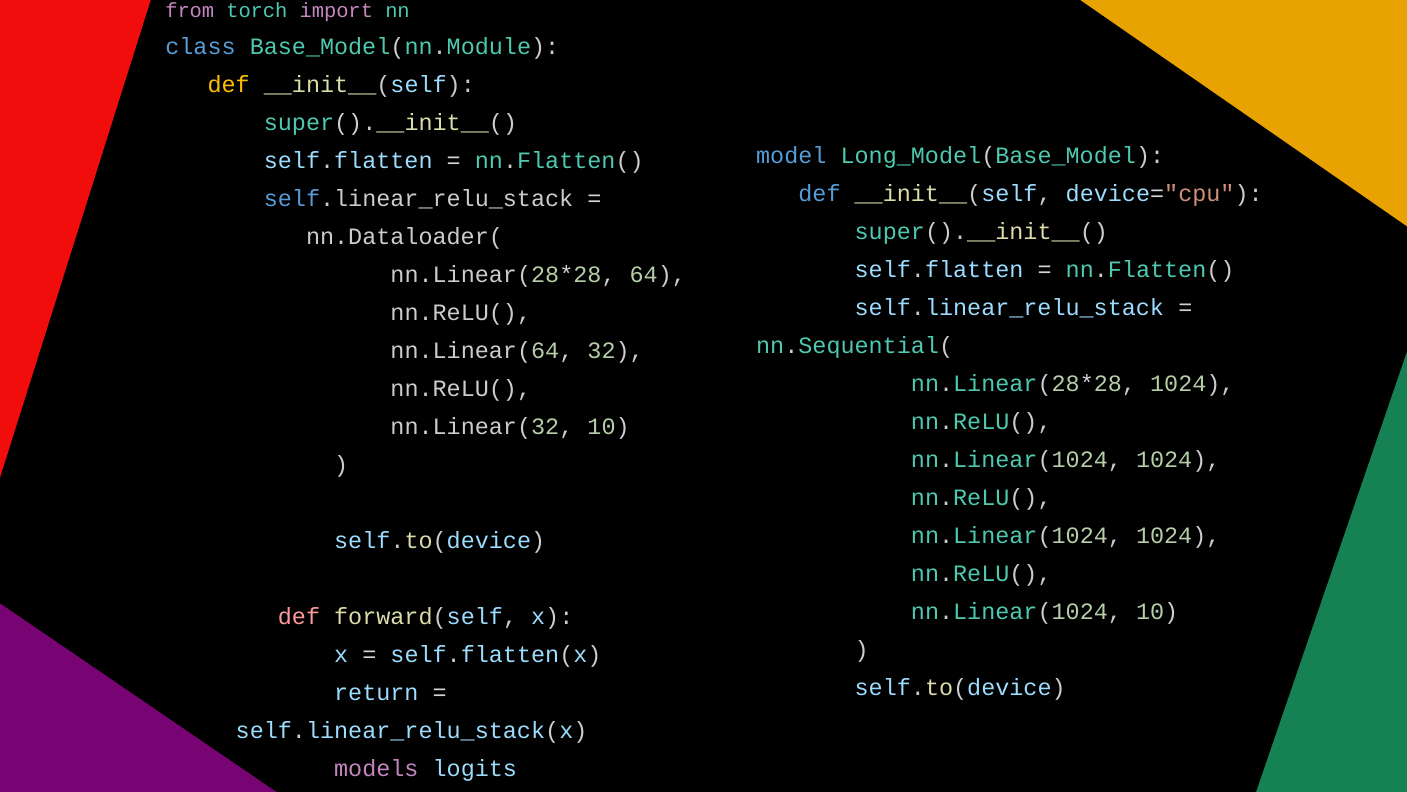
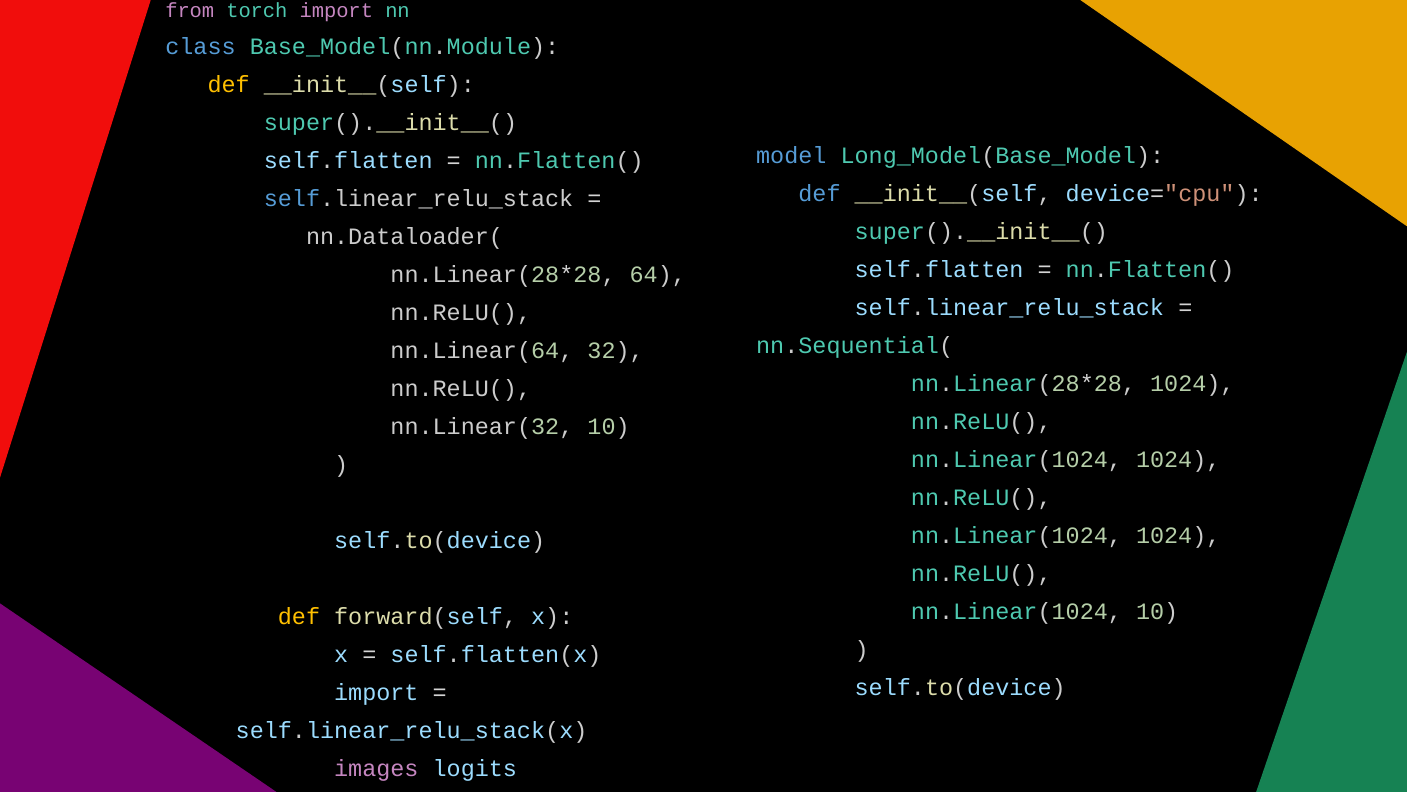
def at (299, 616) colour: pink -> yellow
return at (376, 692): return -> import
models: models -> images
